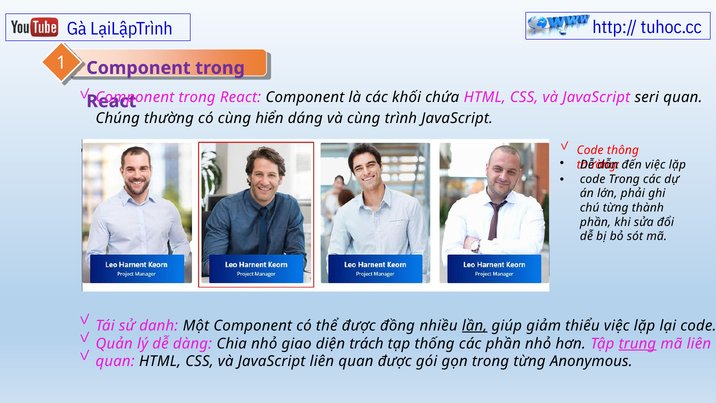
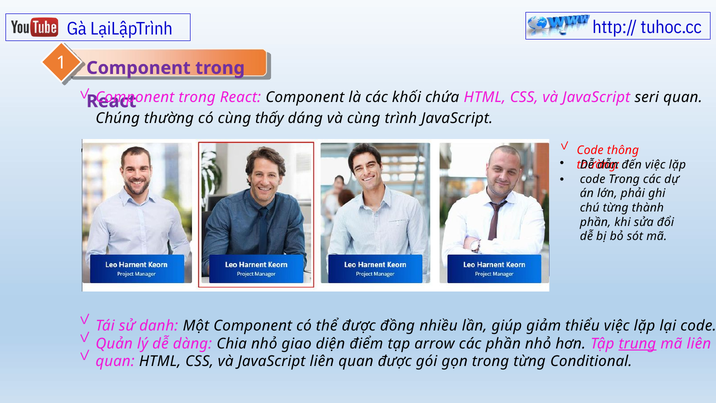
hiển: hiển -> thấy
lần underline: present -> none
trách: trách -> điểm
thống: thống -> arrow
Anonymous: Anonymous -> Conditional
